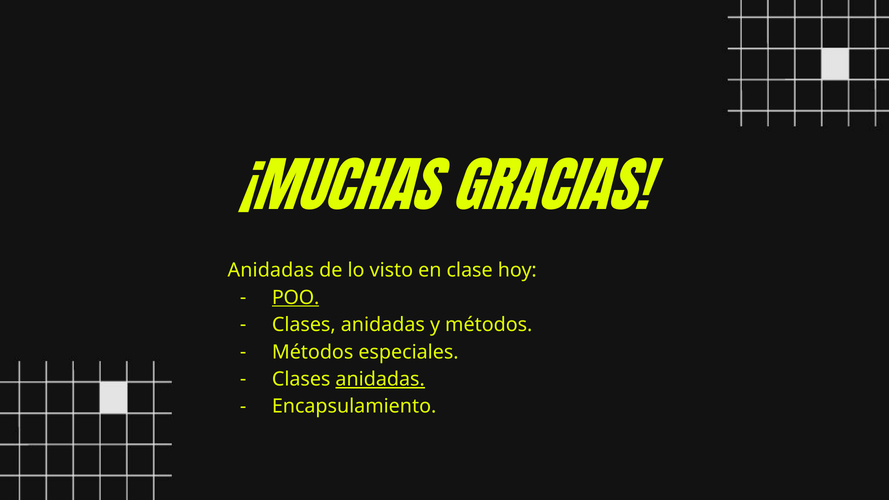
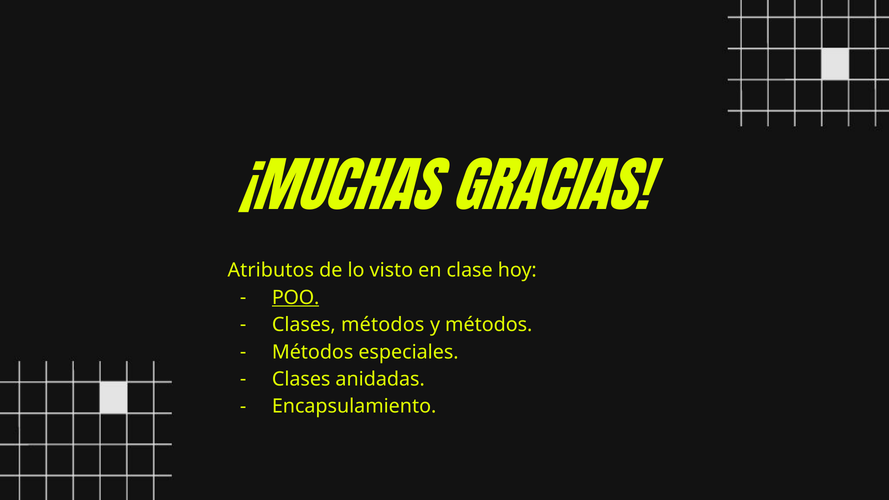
Anidadas at (271, 270): Anidadas -> Atributos
anidadas at (383, 325): anidadas -> métodos
anidadas at (380, 379) underline: present -> none
